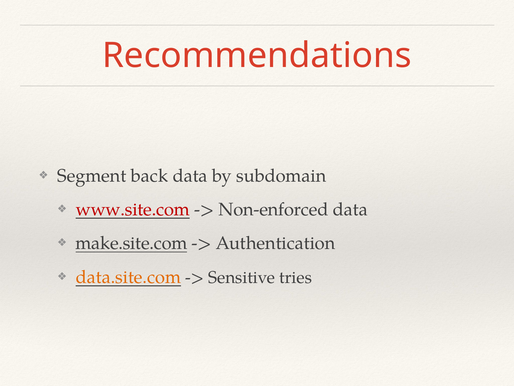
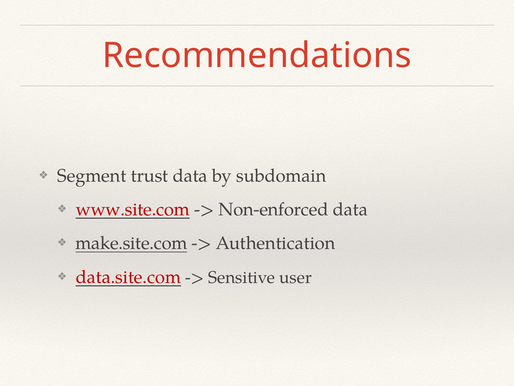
back: back -> trust
data.site.com colour: orange -> red
tries: tries -> user
